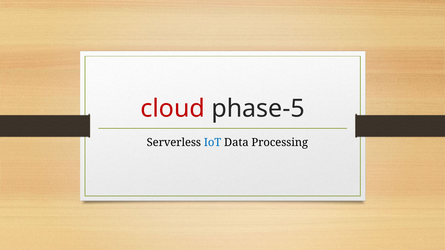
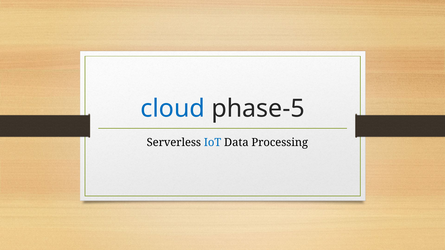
cloud colour: red -> blue
